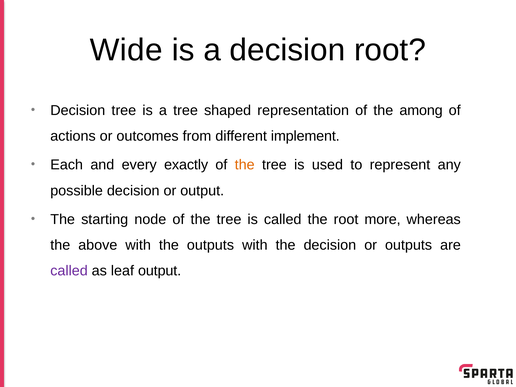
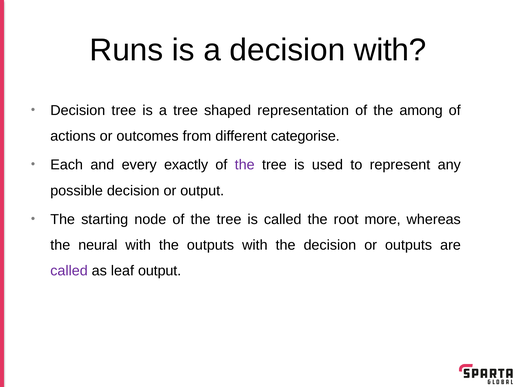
Wide: Wide -> Runs
decision root: root -> with
implement: implement -> categorise
the at (245, 165) colour: orange -> purple
above: above -> neural
